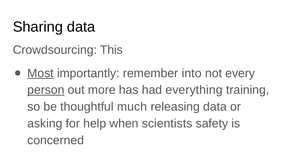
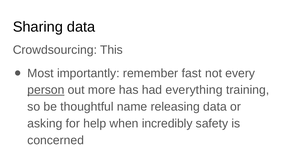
Most underline: present -> none
into: into -> fast
much: much -> name
scientists: scientists -> incredibly
